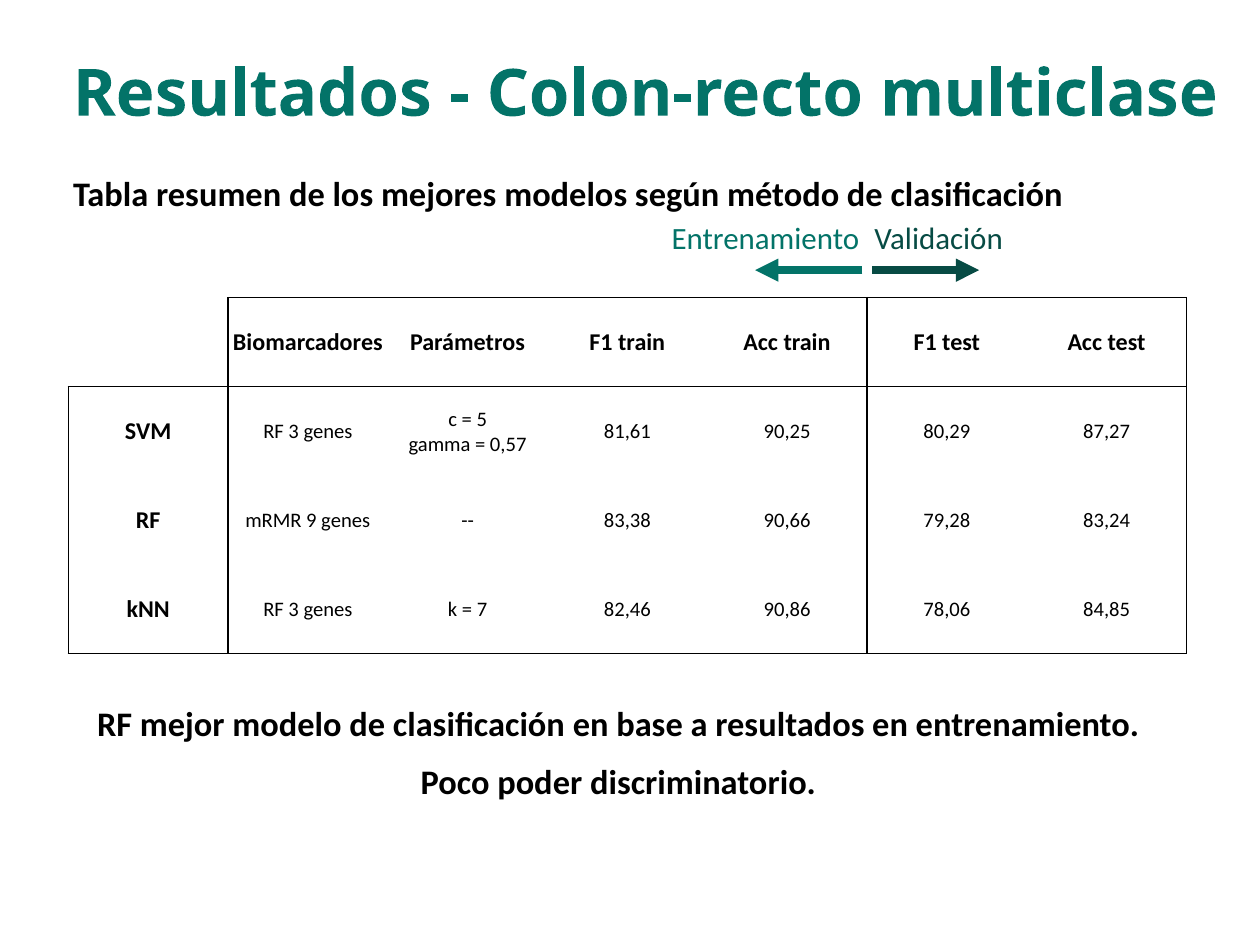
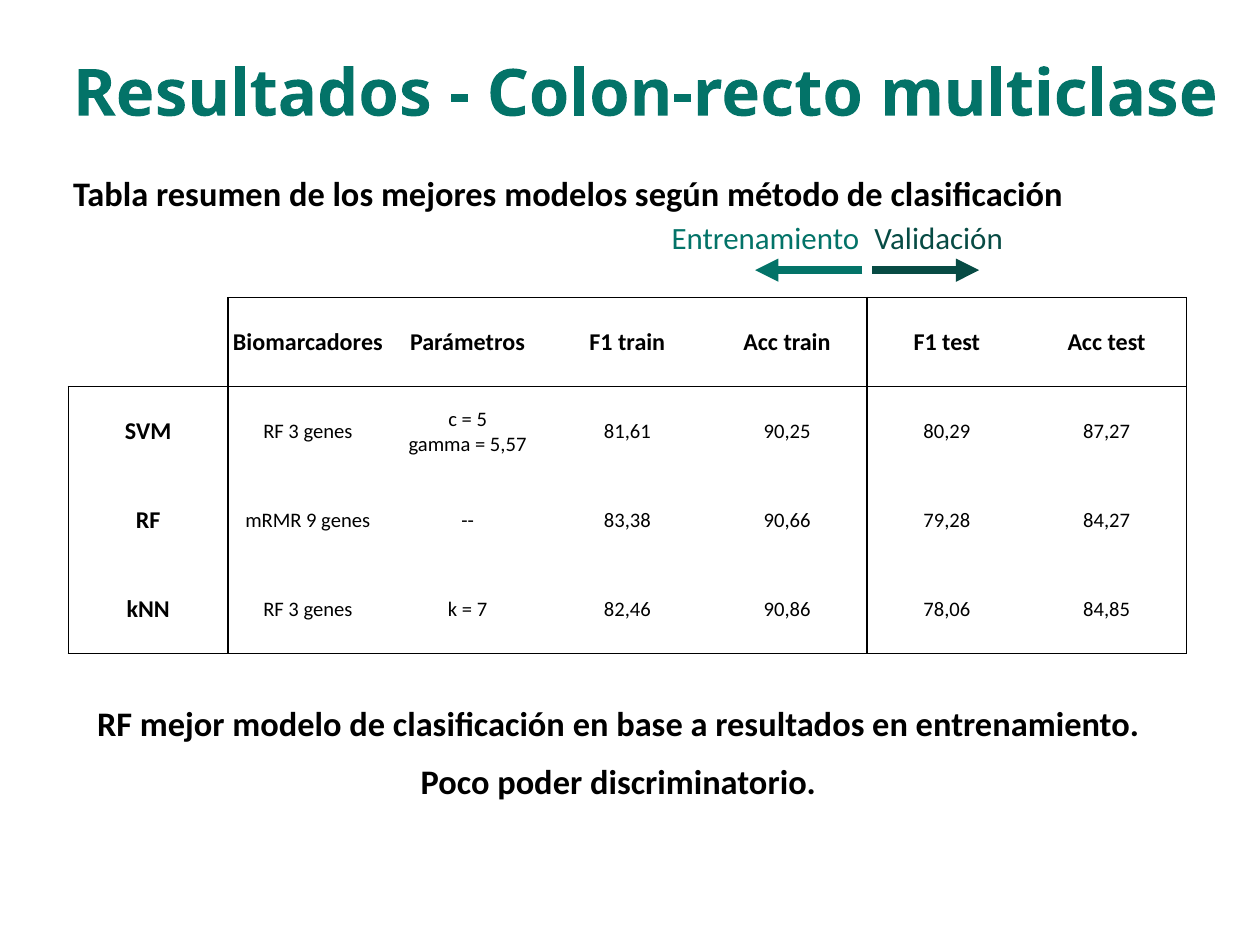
0,57: 0,57 -> 5,57
83,24: 83,24 -> 84,27
